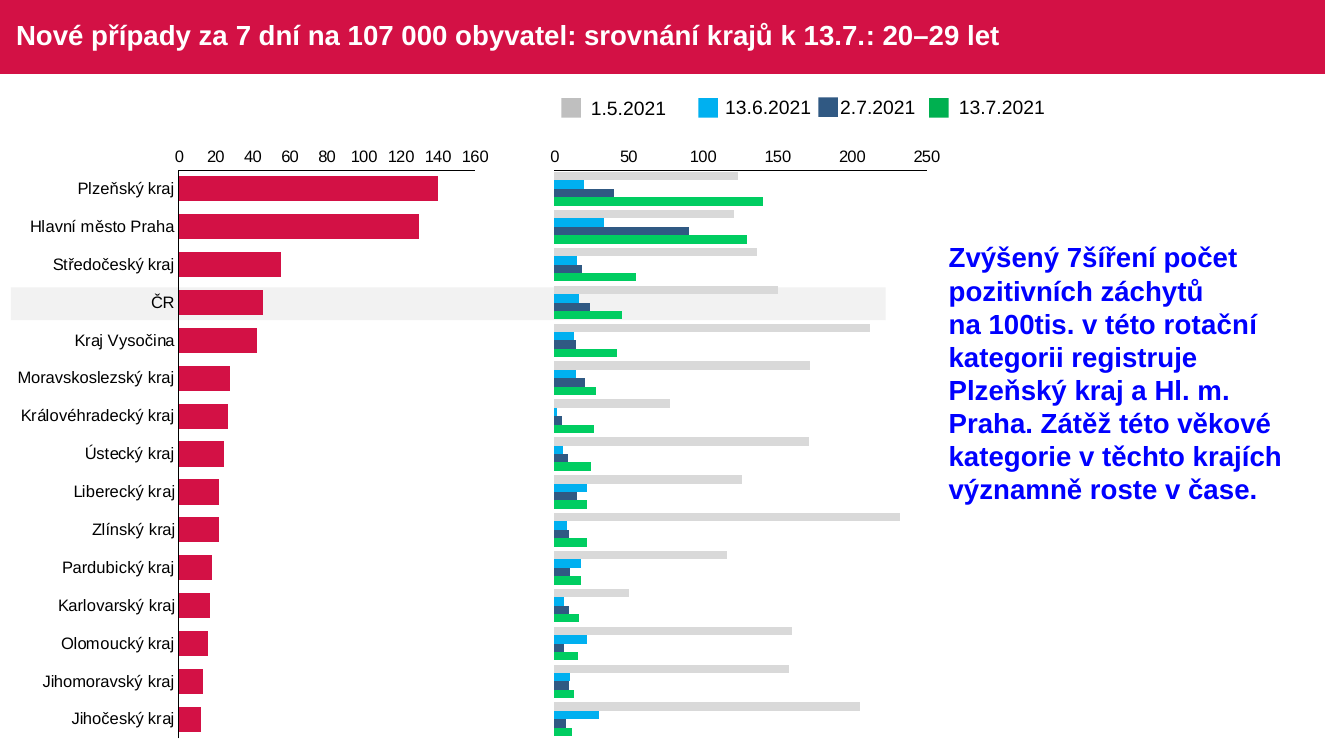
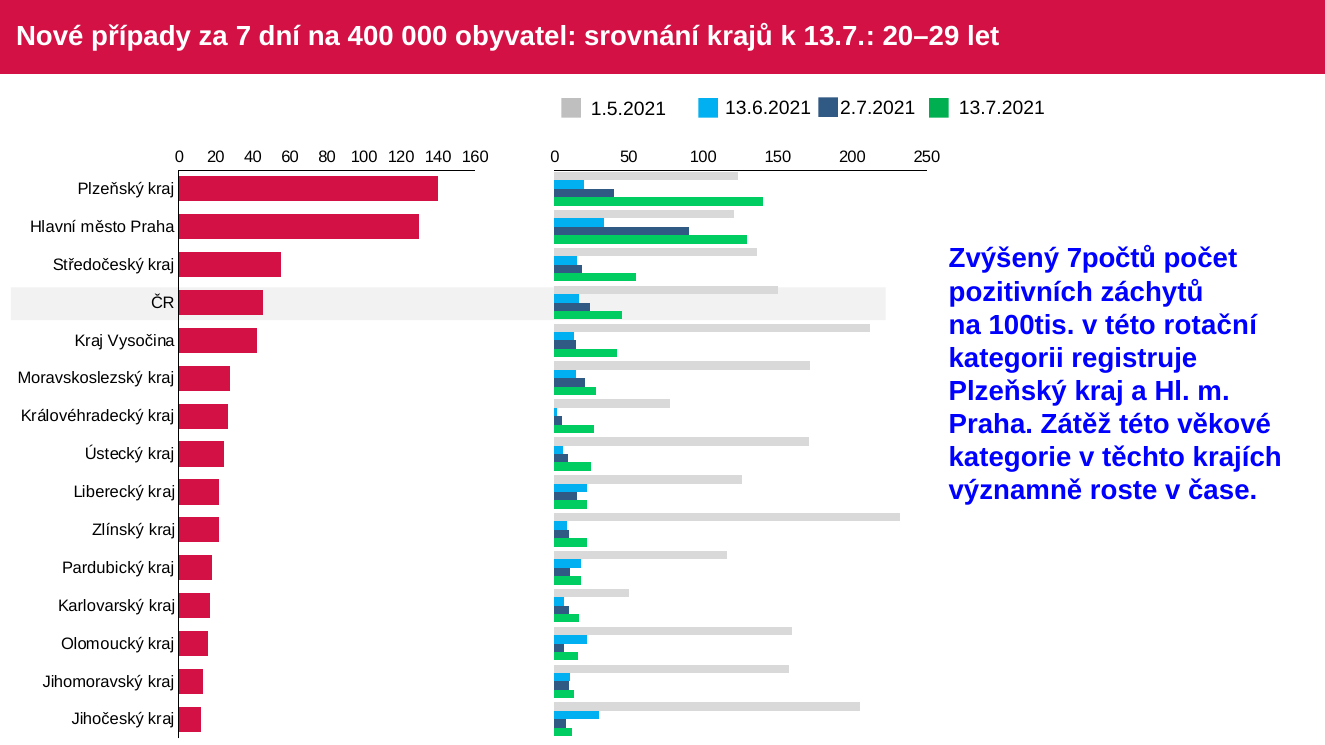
107: 107 -> 400
7šíření: 7šíření -> 7počtů
